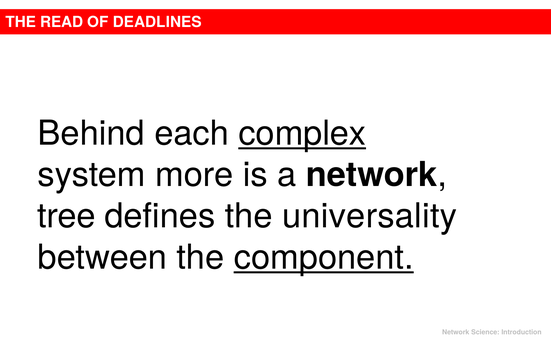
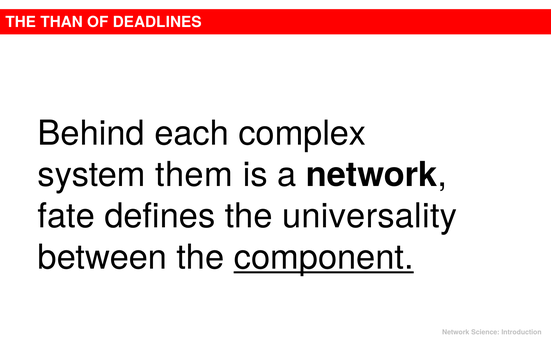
READ: READ -> THAN
complex underline: present -> none
more: more -> them
tree: tree -> fate
